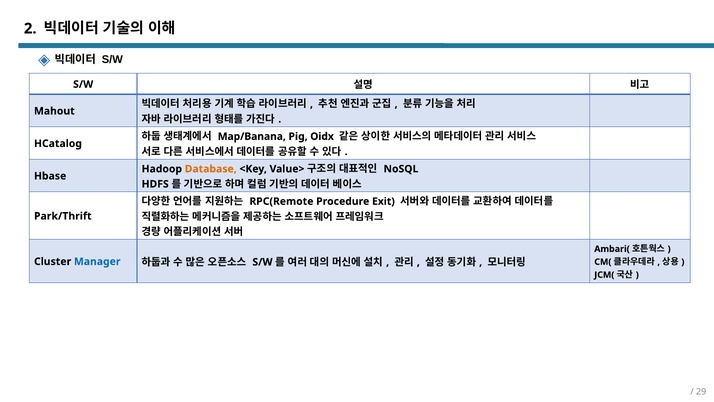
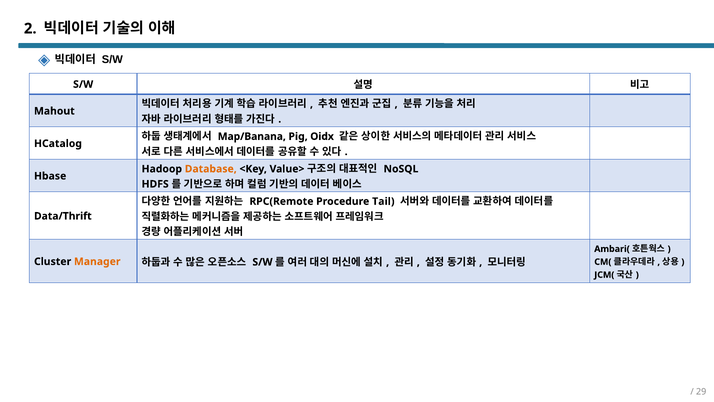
Exit: Exit -> Tail
Park/Thrift: Park/Thrift -> Data/Thrift
Manager colour: blue -> orange
